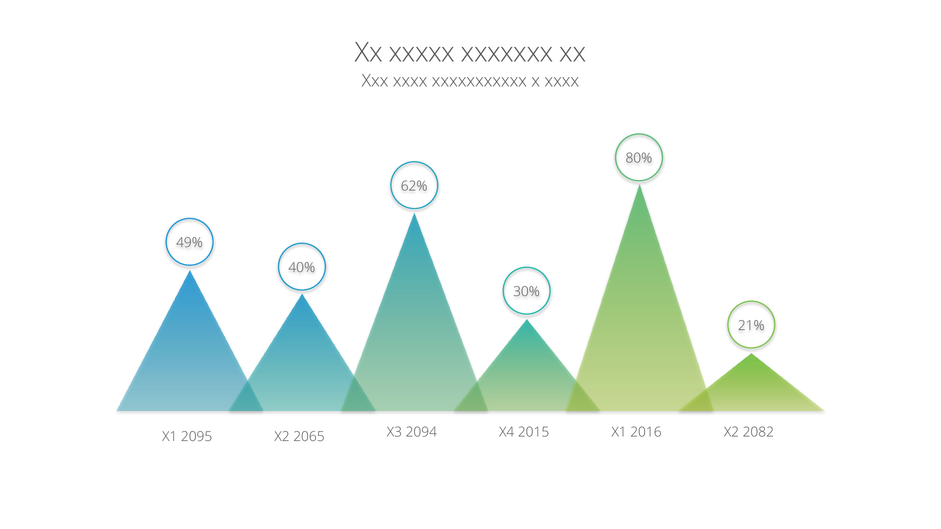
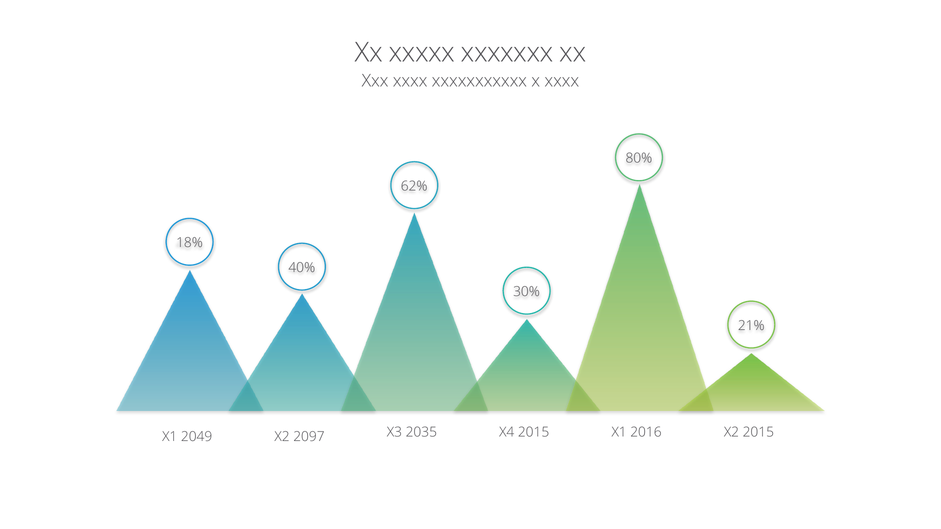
49%: 49% -> 18%
2095: 2095 -> 2049
2065: 2065 -> 2097
2094: 2094 -> 2035
X2 2082: 2082 -> 2015
